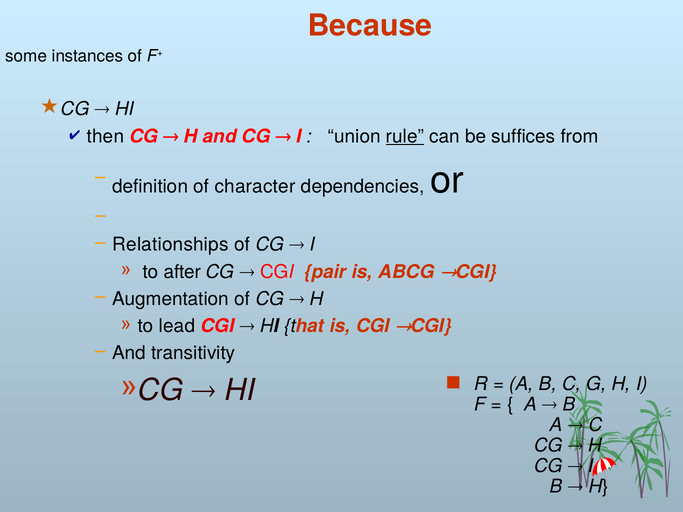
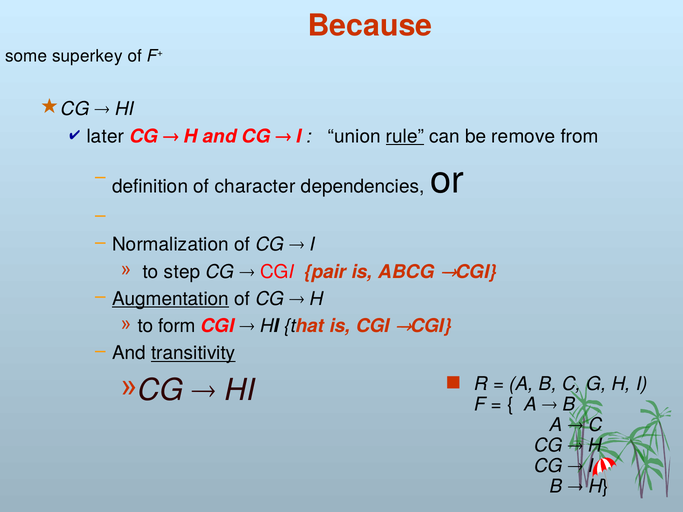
instances: instances -> superkey
then: then -> later
suffices: suffices -> remove
Relationships: Relationships -> Normalization
after: after -> step
Augmentation underline: none -> present
lead: lead -> form
transitivity underline: none -> present
